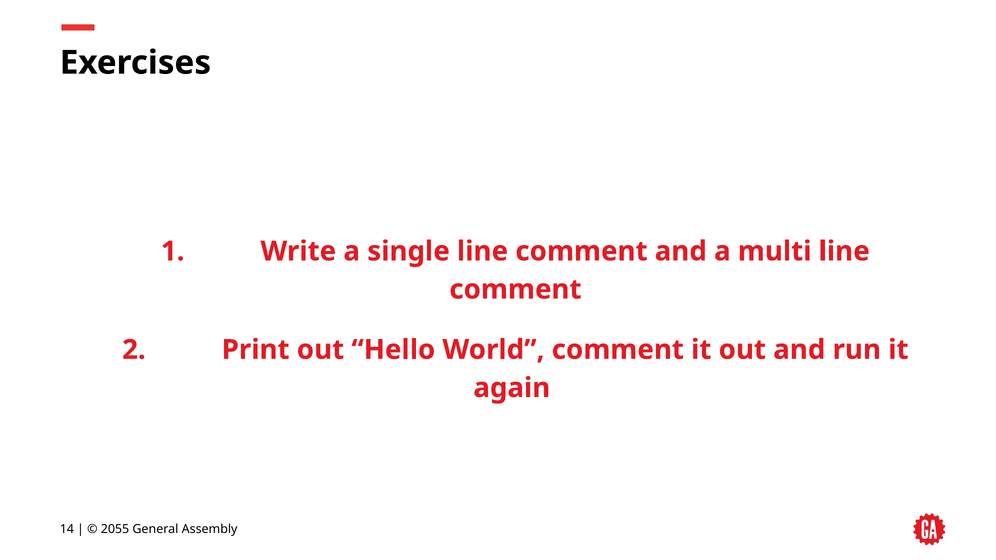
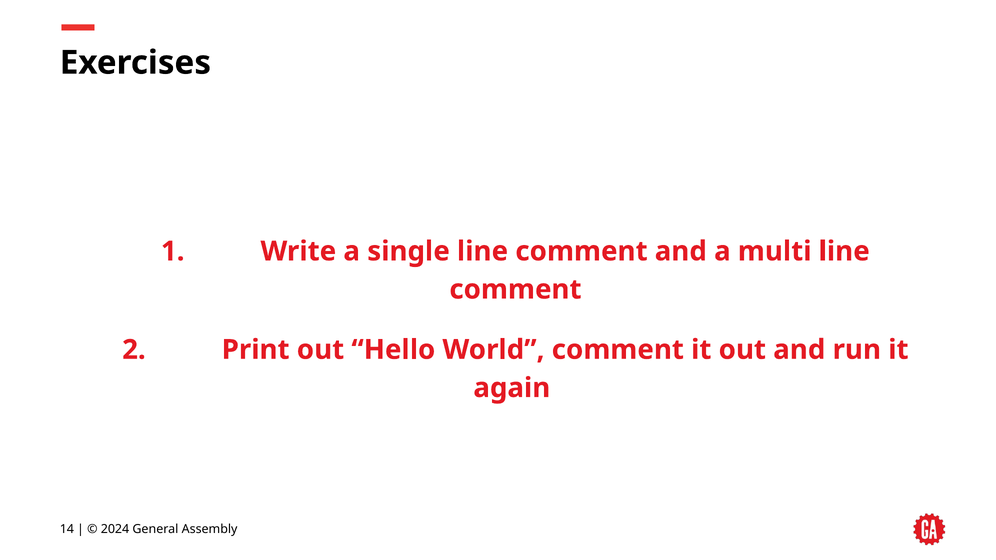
2055: 2055 -> 2024
